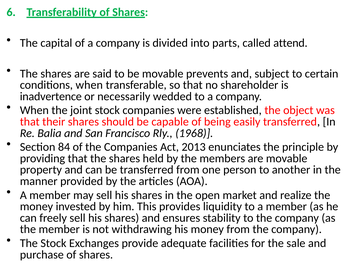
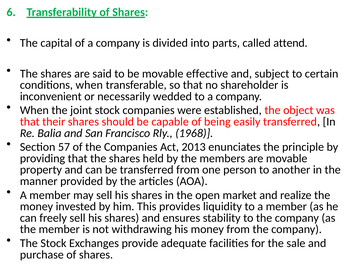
prevents: prevents -> effective
inadvertence: inadvertence -> inconvenient
84: 84 -> 57
